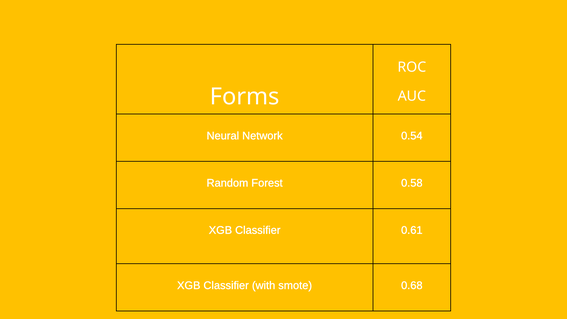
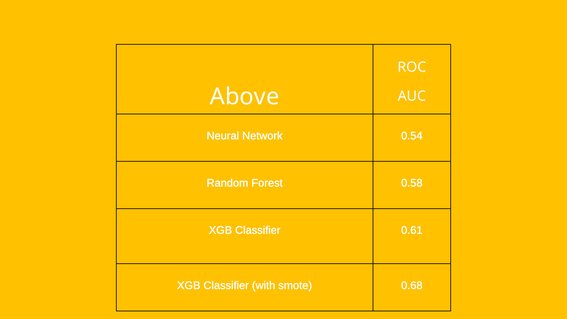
Forms: Forms -> Above
